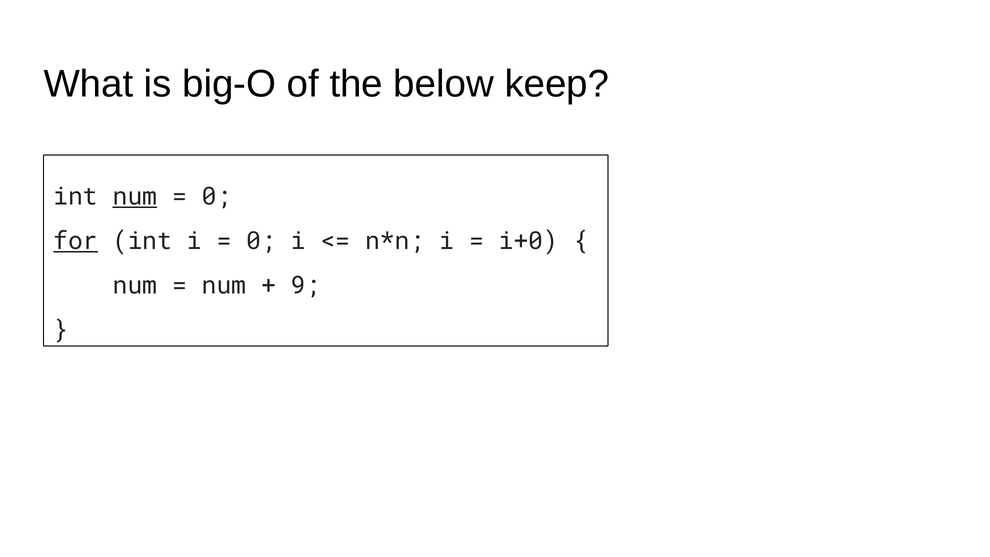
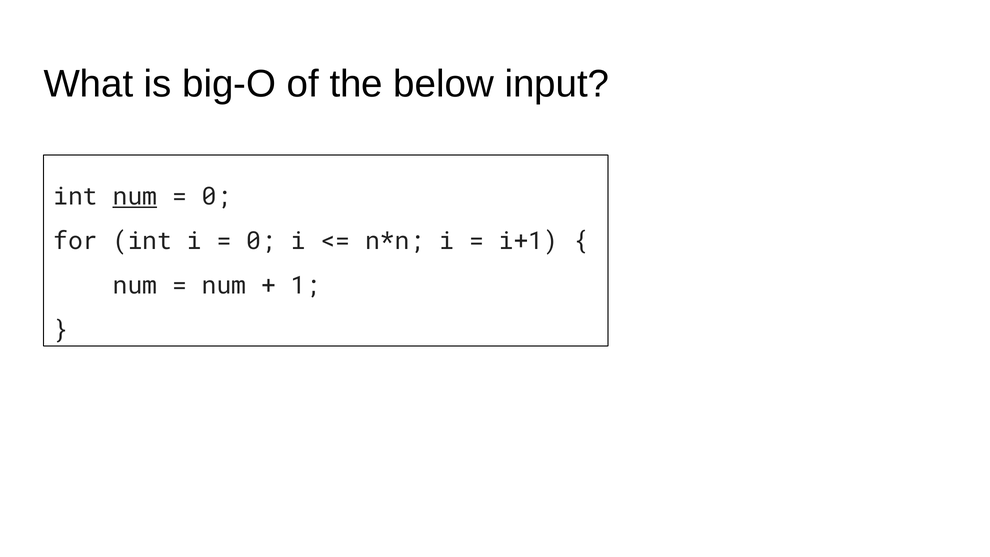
keep: keep -> input
for underline: present -> none
i+0: i+0 -> i+1
9: 9 -> 1
